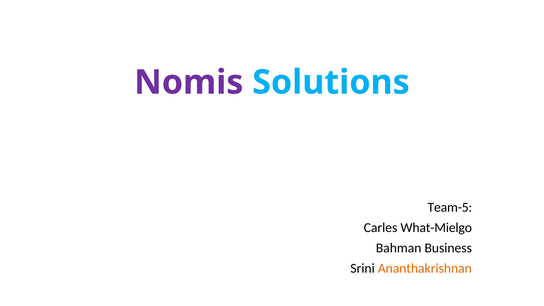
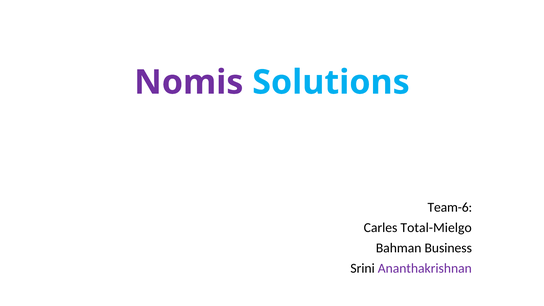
Team-5: Team-5 -> Team-6
What-Mielgo: What-Mielgo -> Total-Mielgo
Ananthakrishnan colour: orange -> purple
